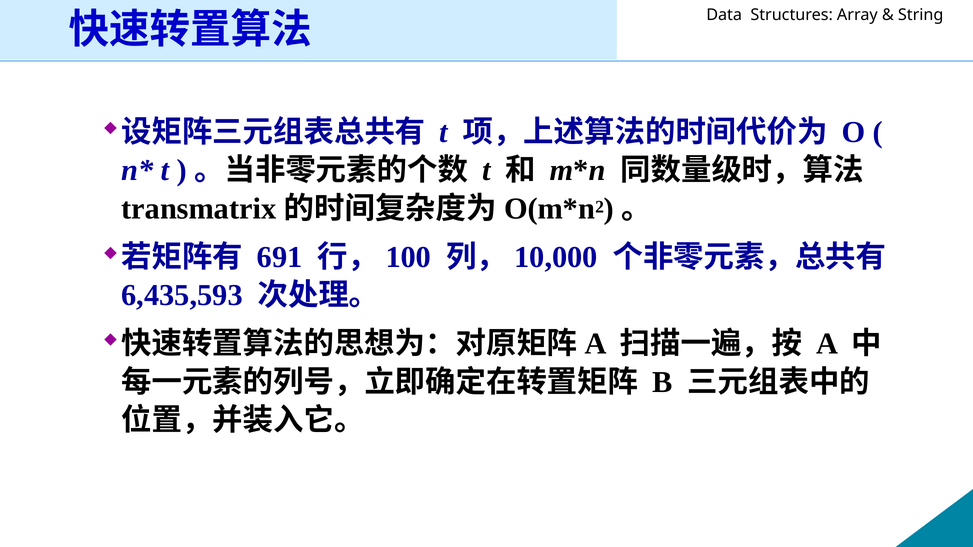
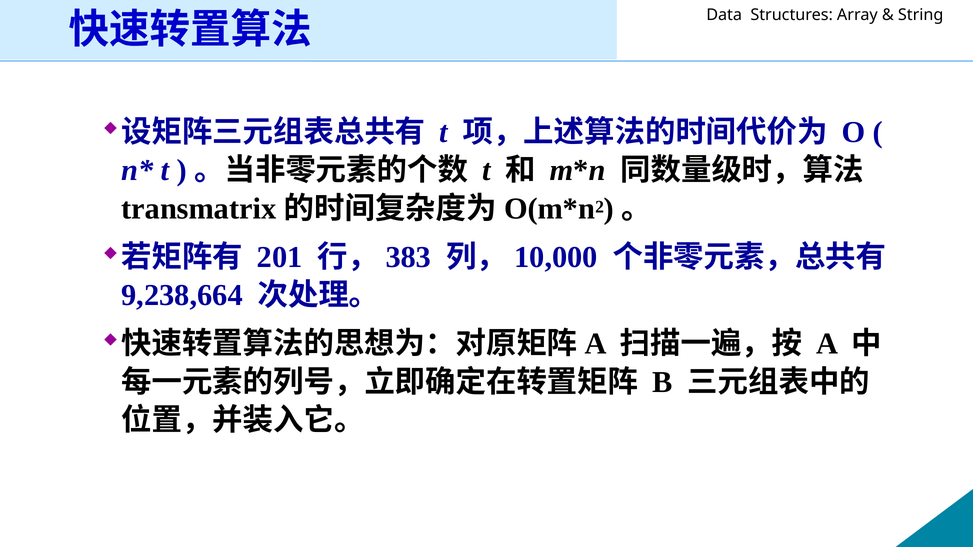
691: 691 -> 201
100: 100 -> 383
6,435,593: 6,435,593 -> 9,238,664
